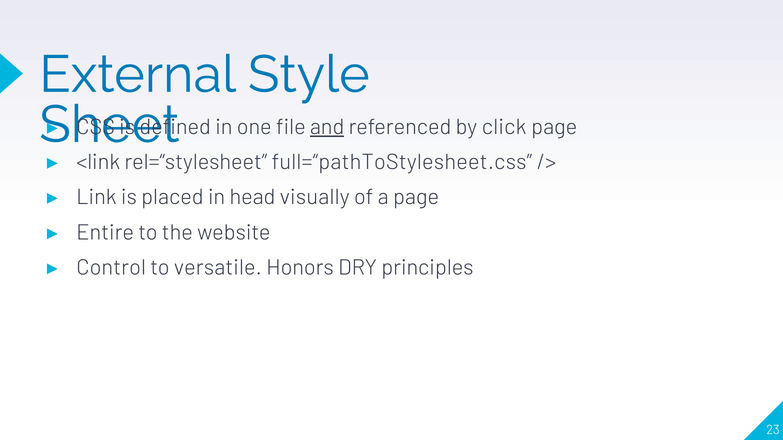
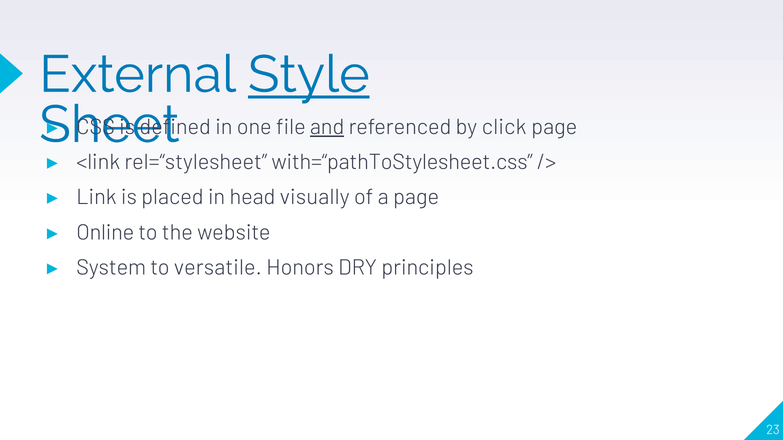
Style underline: none -> present
full=“pathToStylesheet.css: full=“pathToStylesheet.css -> with=“pathToStylesheet.css
Entire: Entire -> Online
Control: Control -> System
